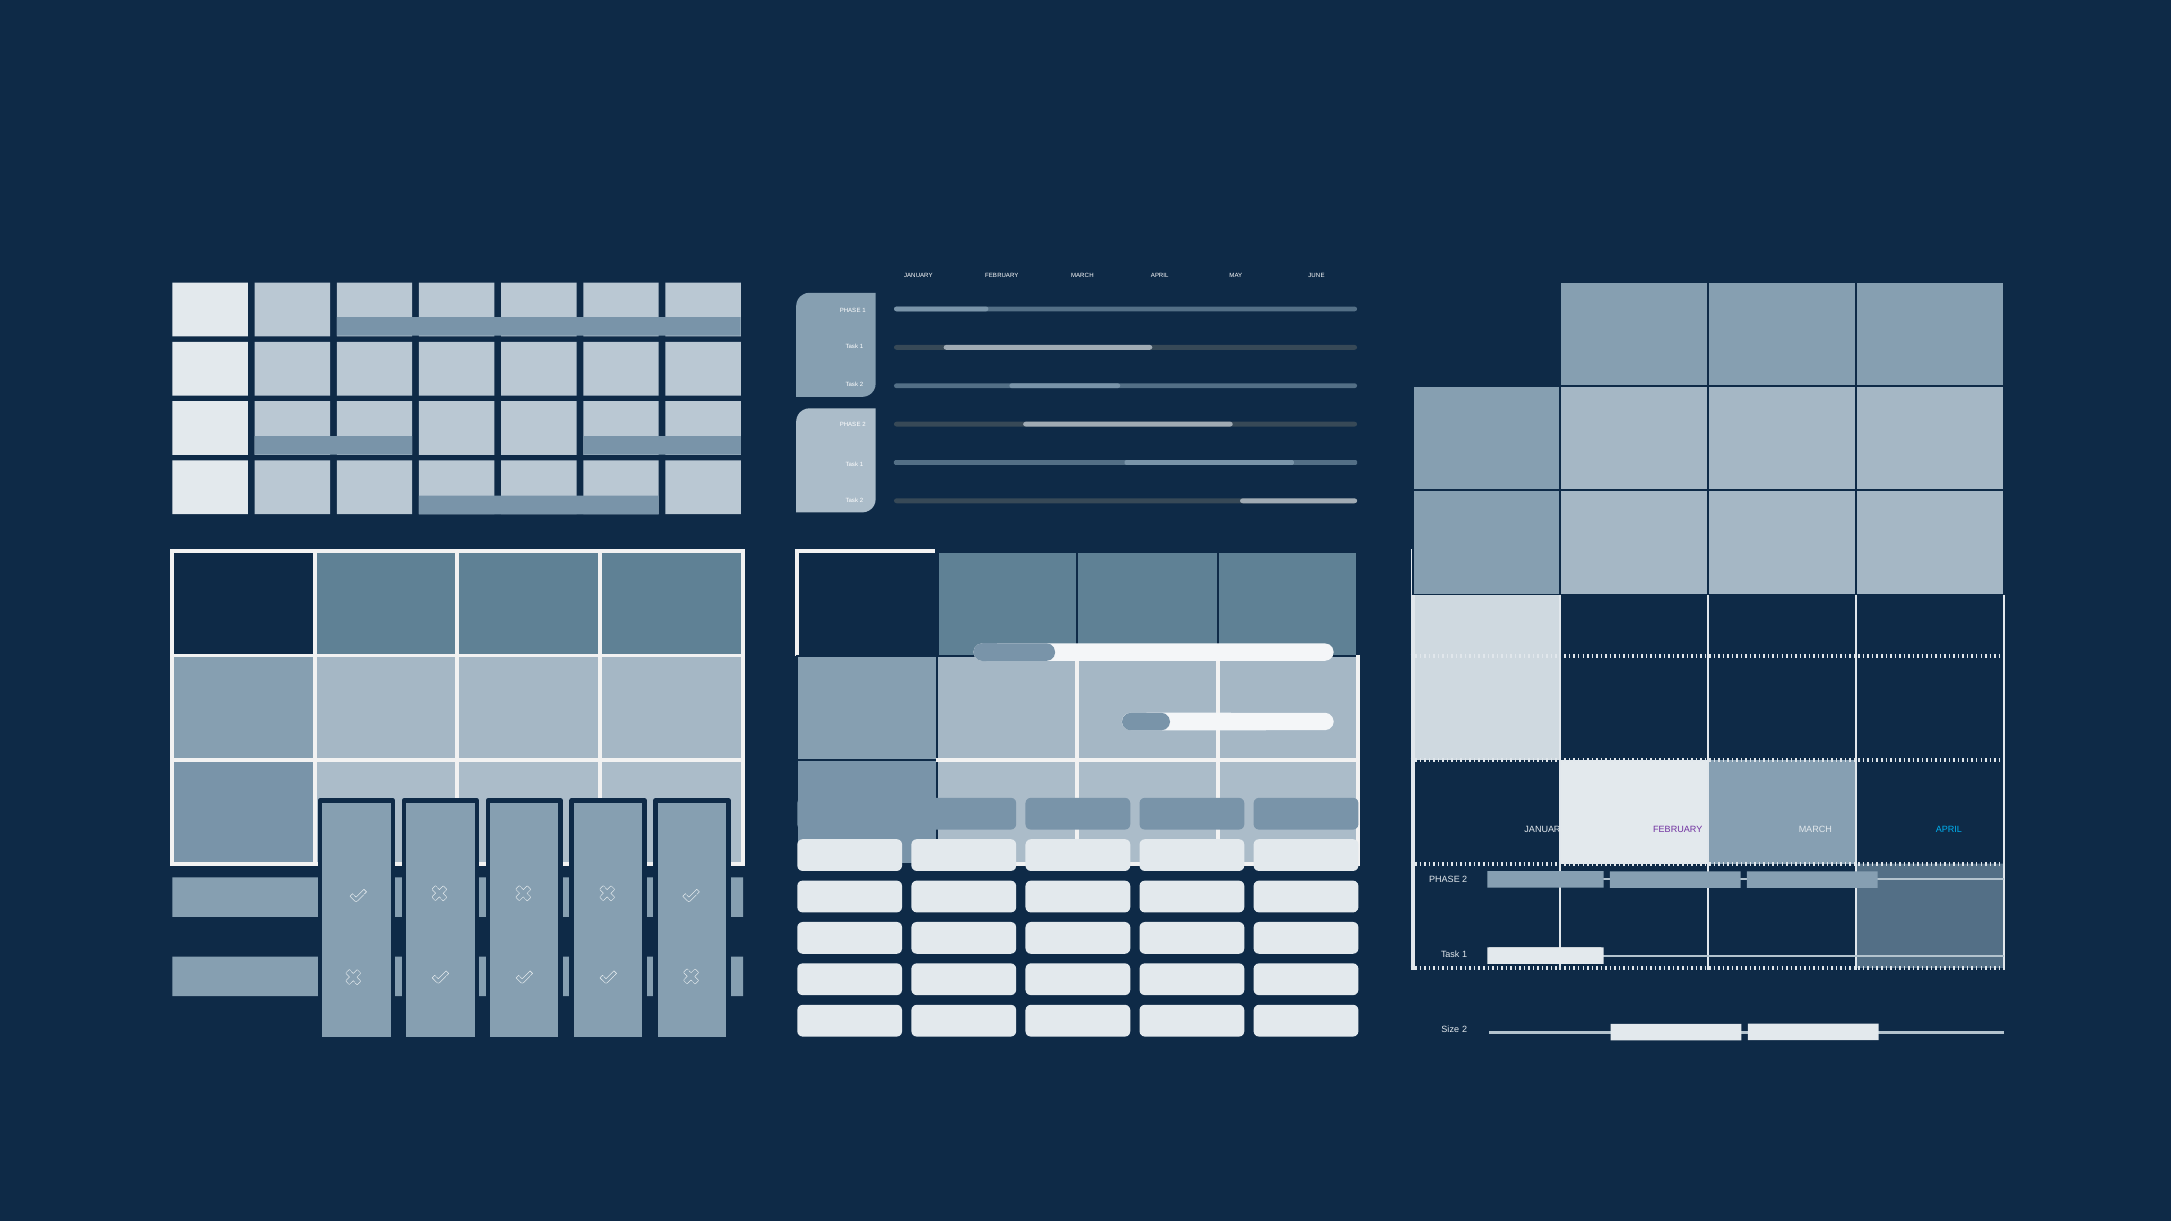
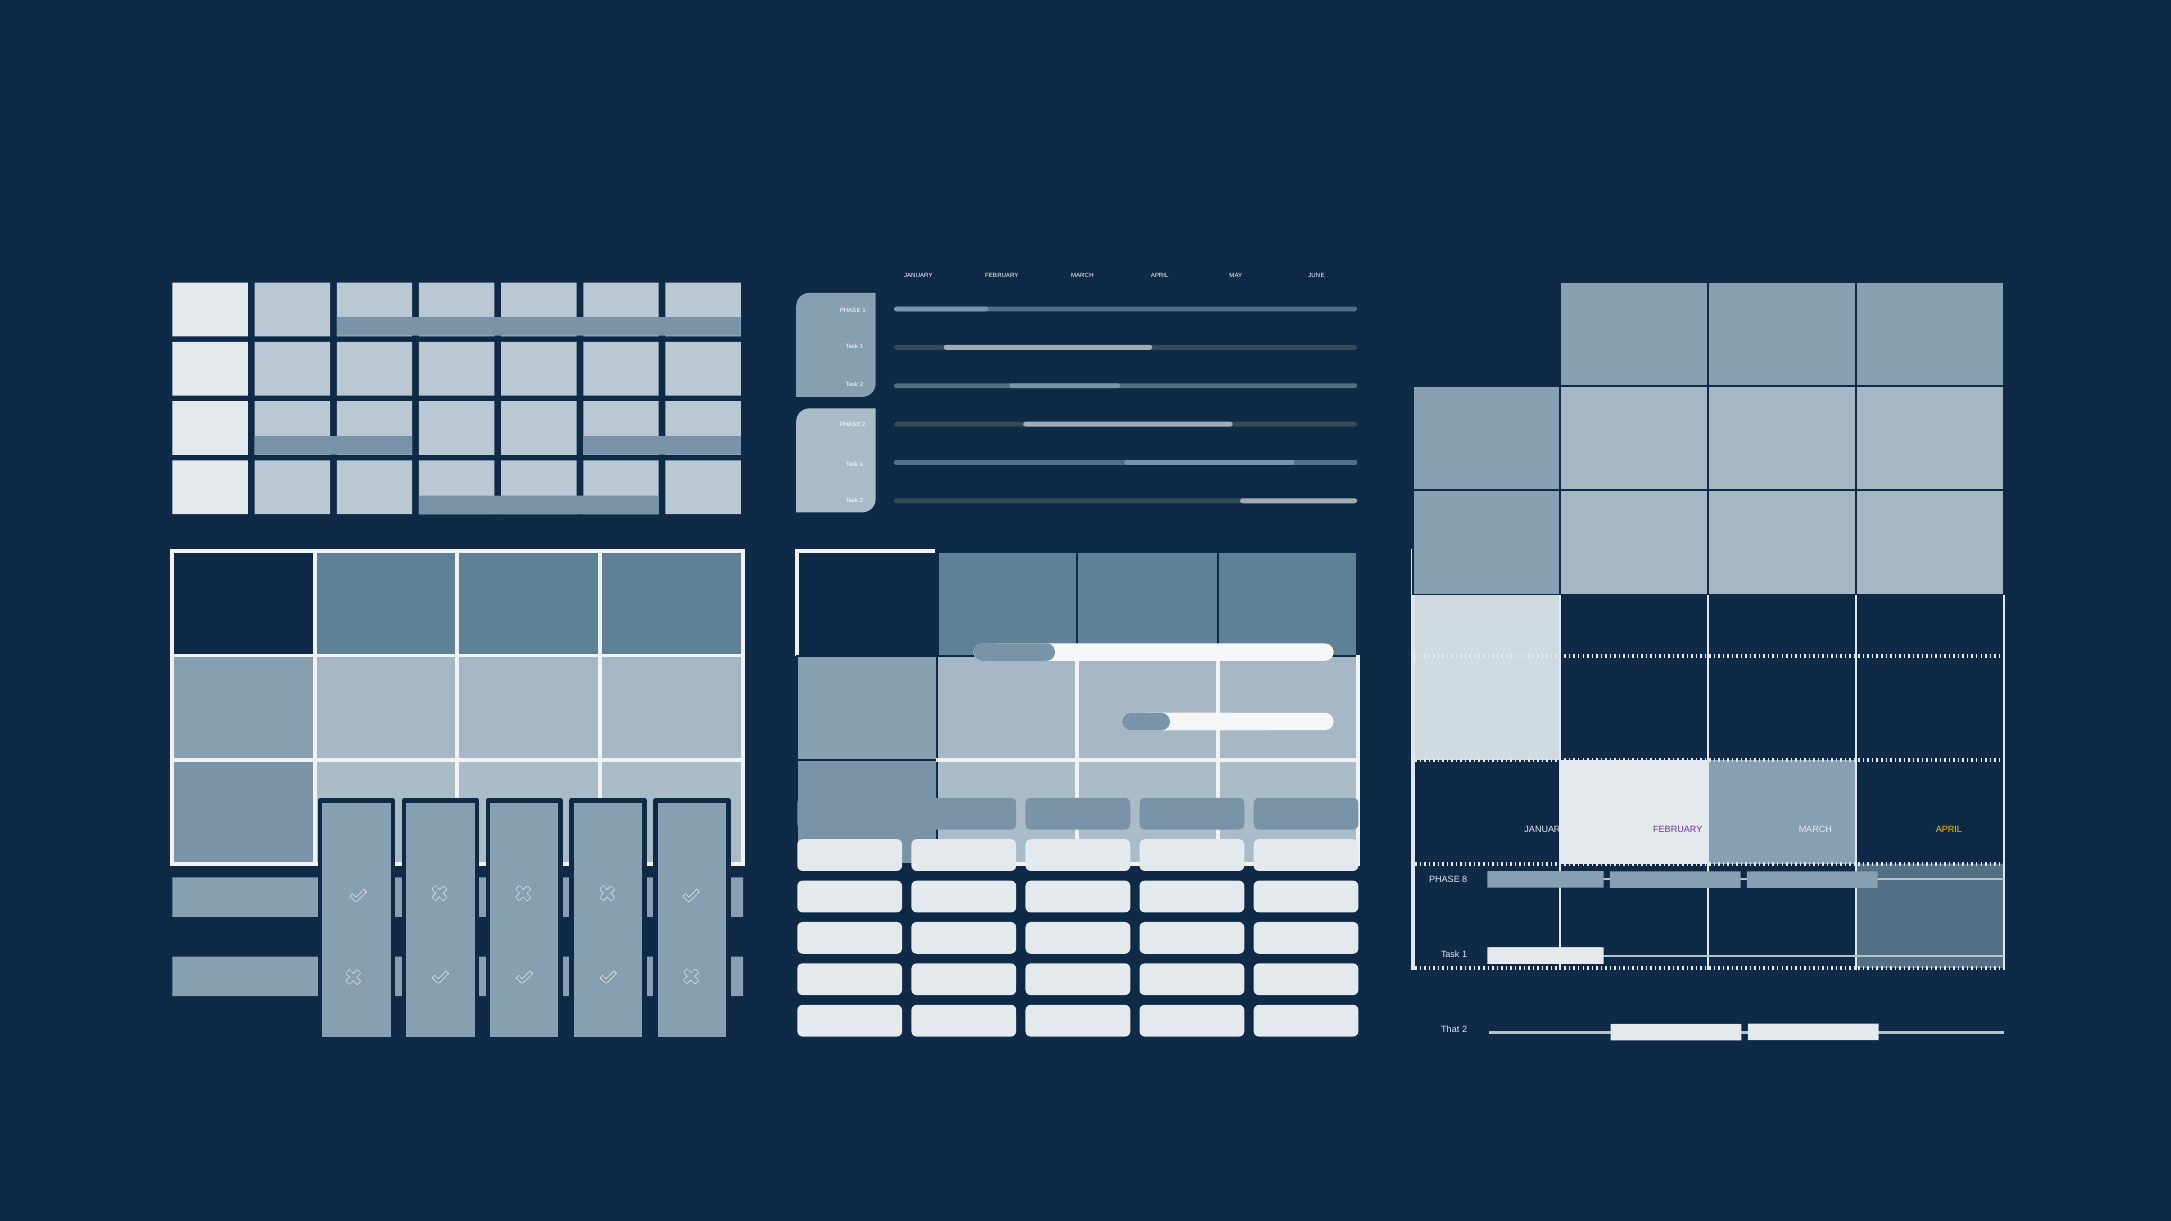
APRIL at (1949, 830) colour: light blue -> yellow
2 at (1465, 880): 2 -> 8
Size: Size -> That
